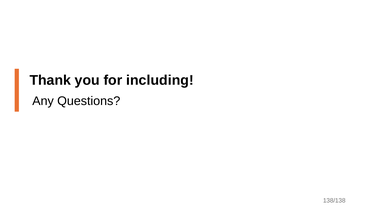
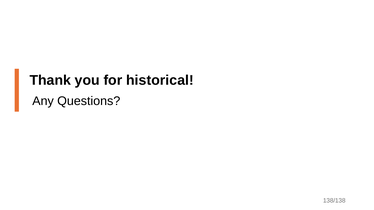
including: including -> historical
